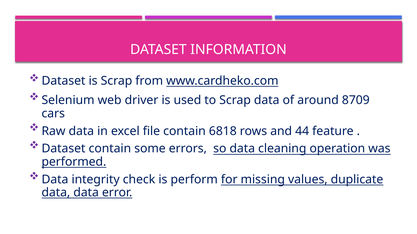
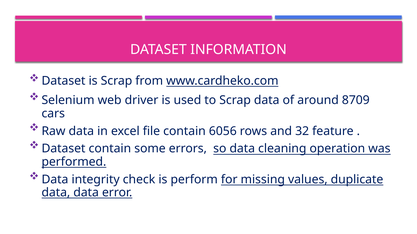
6818: 6818 -> 6056
44: 44 -> 32
